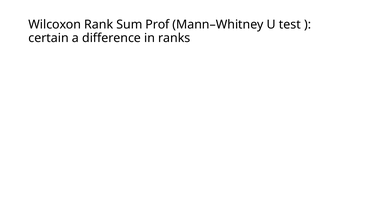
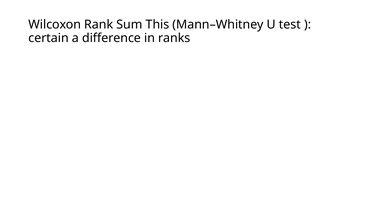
Prof: Prof -> This
